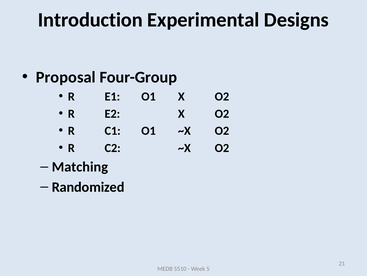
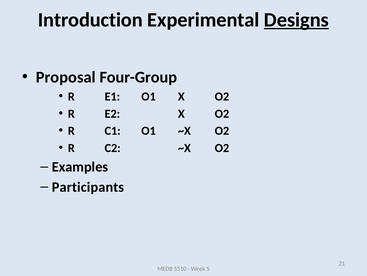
Designs underline: none -> present
Matching: Matching -> Examples
Randomized: Randomized -> Participants
